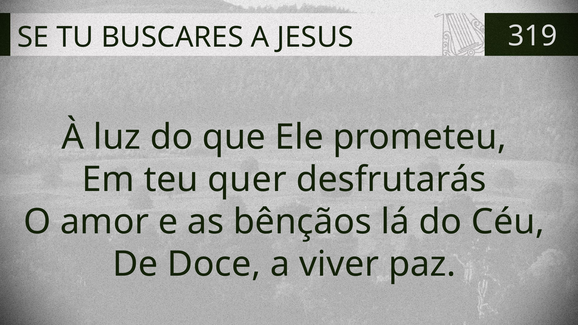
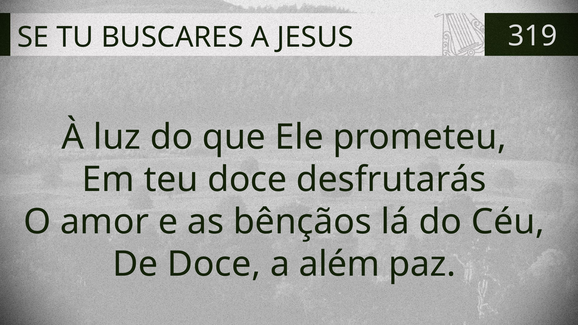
teu quer: quer -> doce
viver: viver -> além
